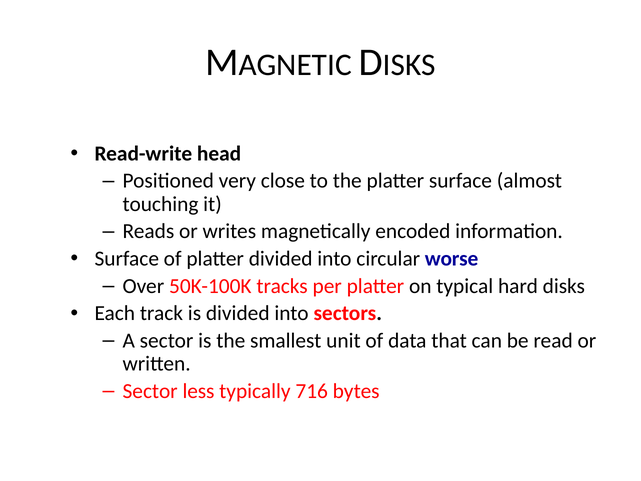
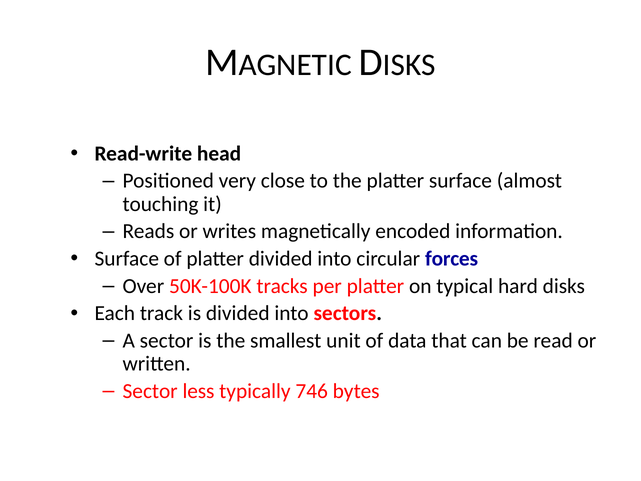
worse: worse -> forces
716: 716 -> 746
